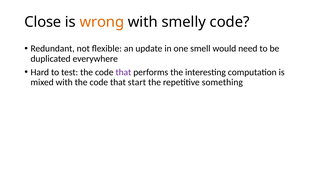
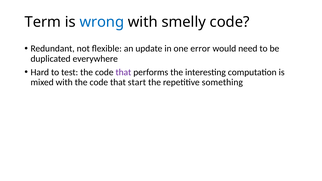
Close: Close -> Term
wrong colour: orange -> blue
smell: smell -> error
